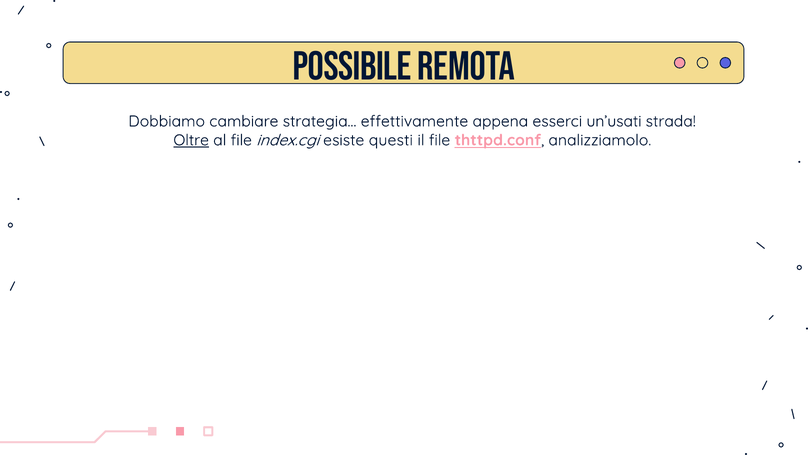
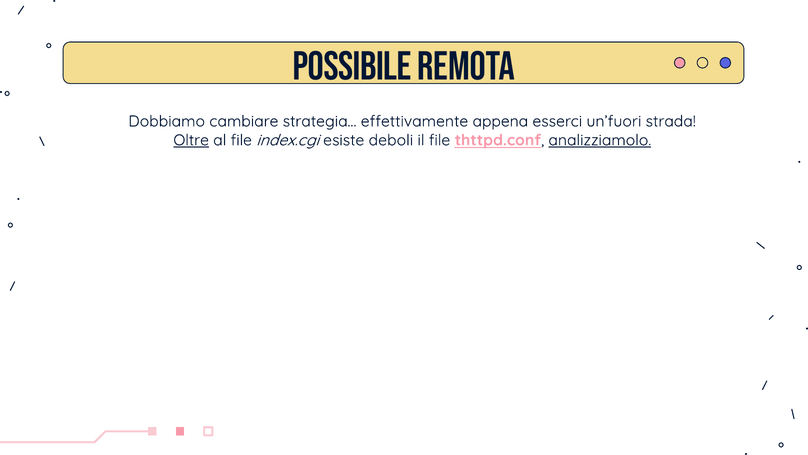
un’usati: un’usati -> un’fuori
questi: questi -> deboli
analizziamolo underline: none -> present
